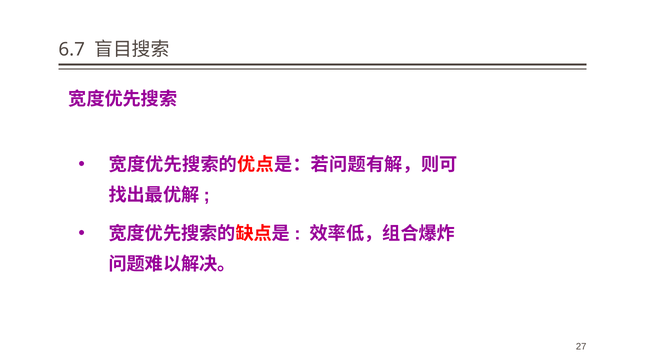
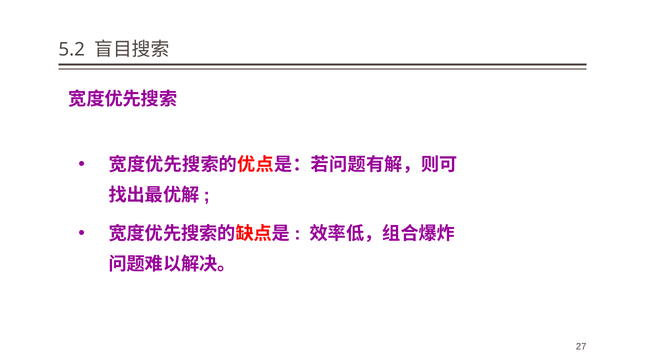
6.7: 6.7 -> 5.2
